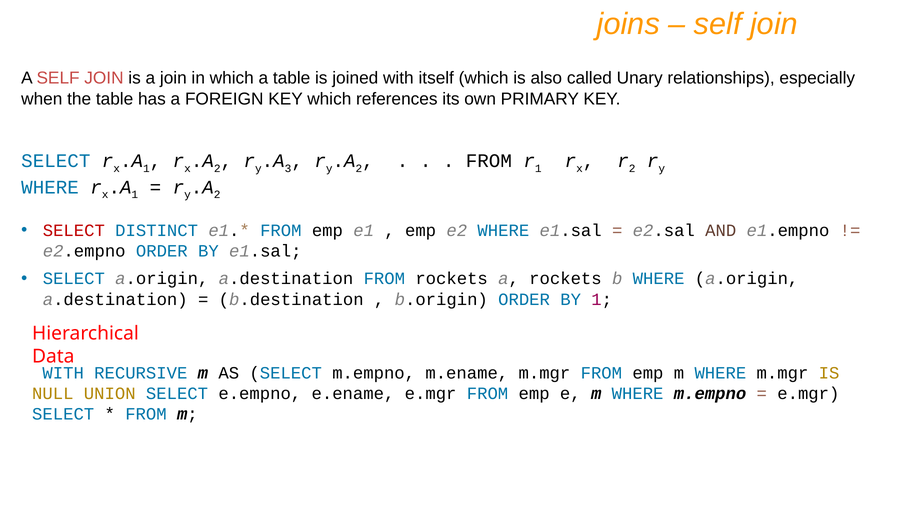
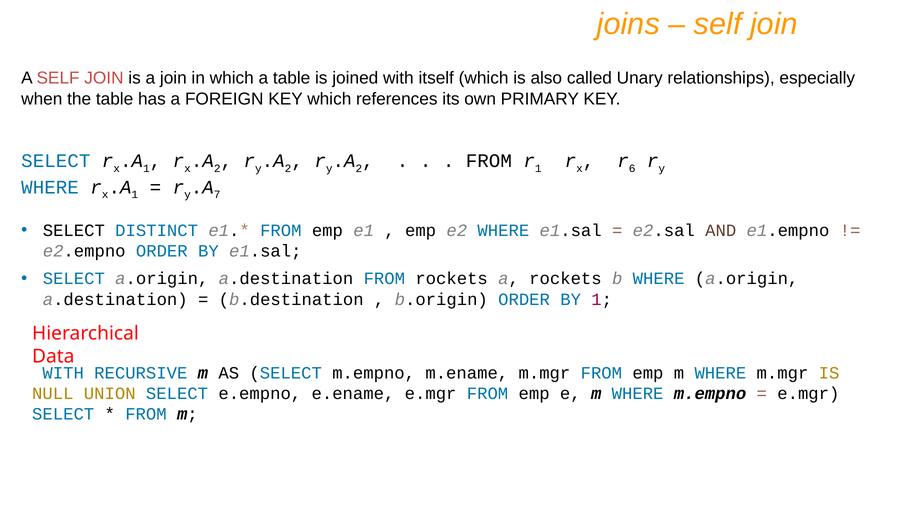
3 at (288, 168): 3 -> 2
2 at (632, 168): 2 -> 6
2 at (217, 194): 2 -> 7
SELECT at (74, 230) colour: red -> black
